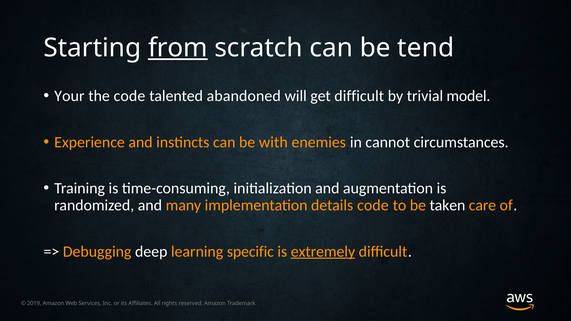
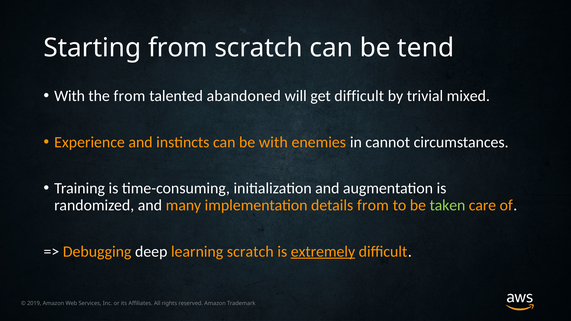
from at (178, 48) underline: present -> none
Your at (69, 96): Your -> With
the code: code -> from
model: model -> mixed
details code: code -> from
taken colour: white -> light green
learning specific: specific -> scratch
